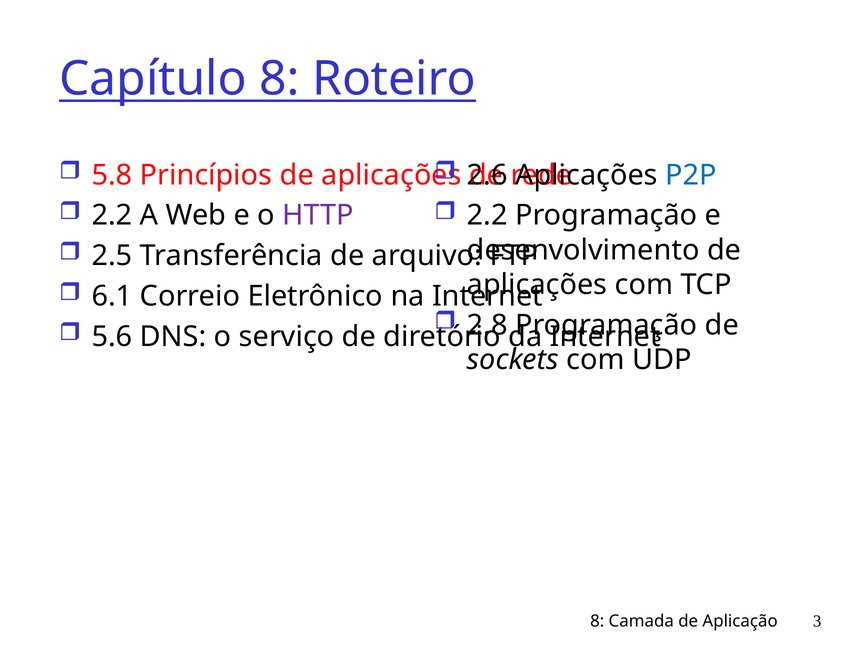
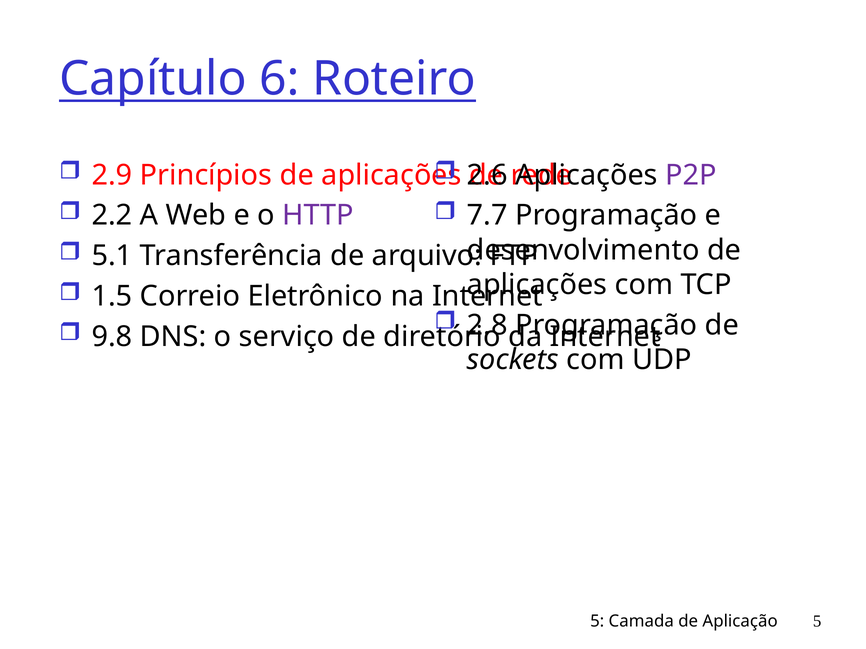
Capítulo 8: 8 -> 6
5.8: 5.8 -> 2.9
P2P colour: blue -> purple
2.2 at (487, 216): 2.2 -> 7.7
2.5: 2.5 -> 5.1
6.1: 6.1 -> 1.5
5.6: 5.6 -> 9.8
8 at (597, 622): 8 -> 5
Aplicação 3: 3 -> 5
